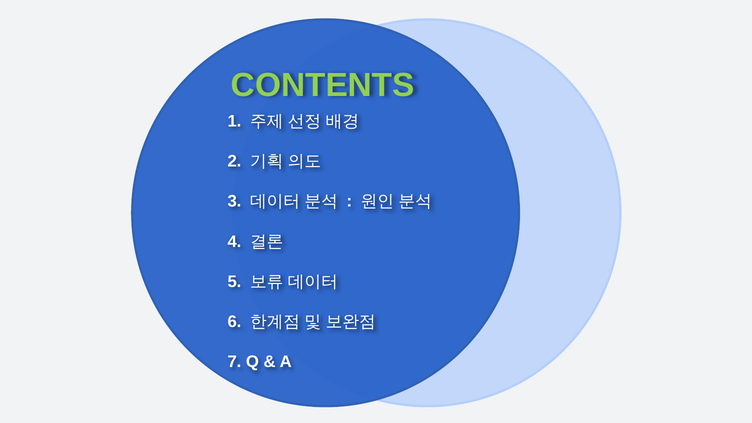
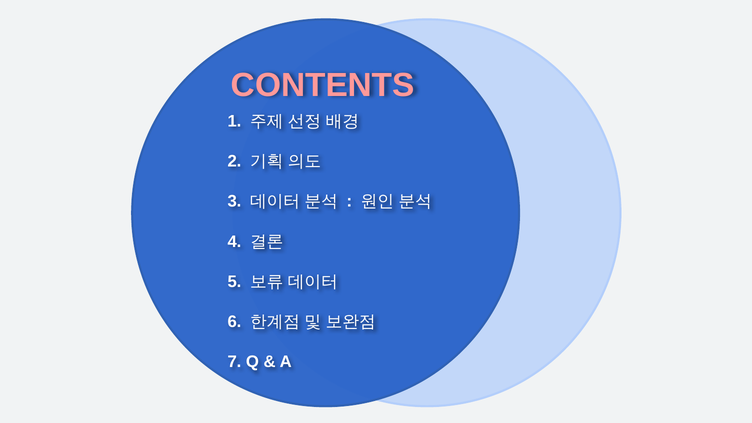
CONTENTS colour: light green -> pink
